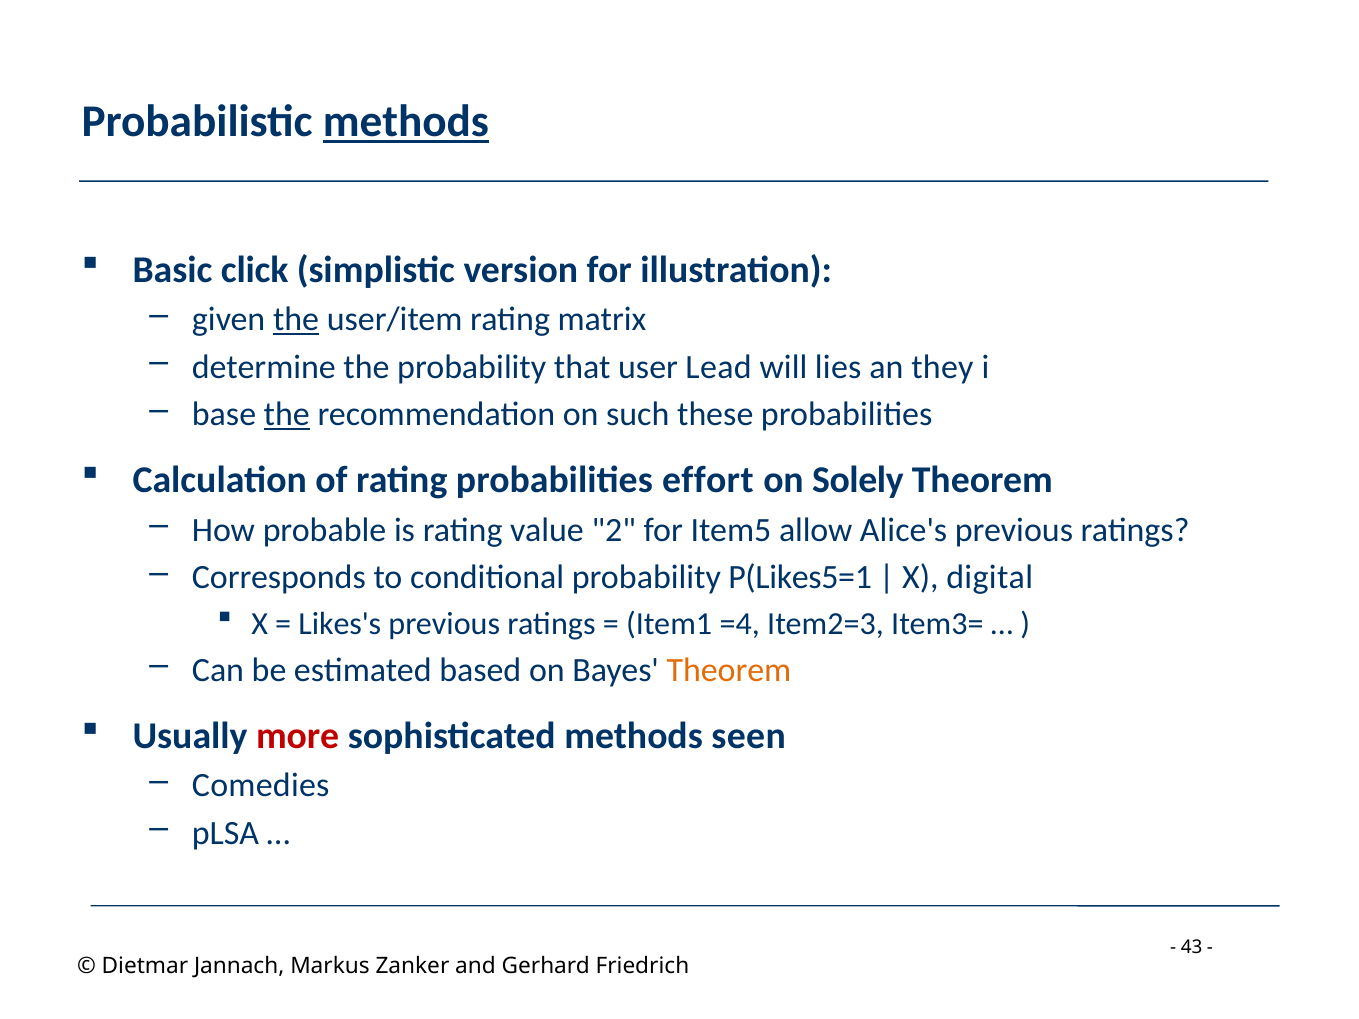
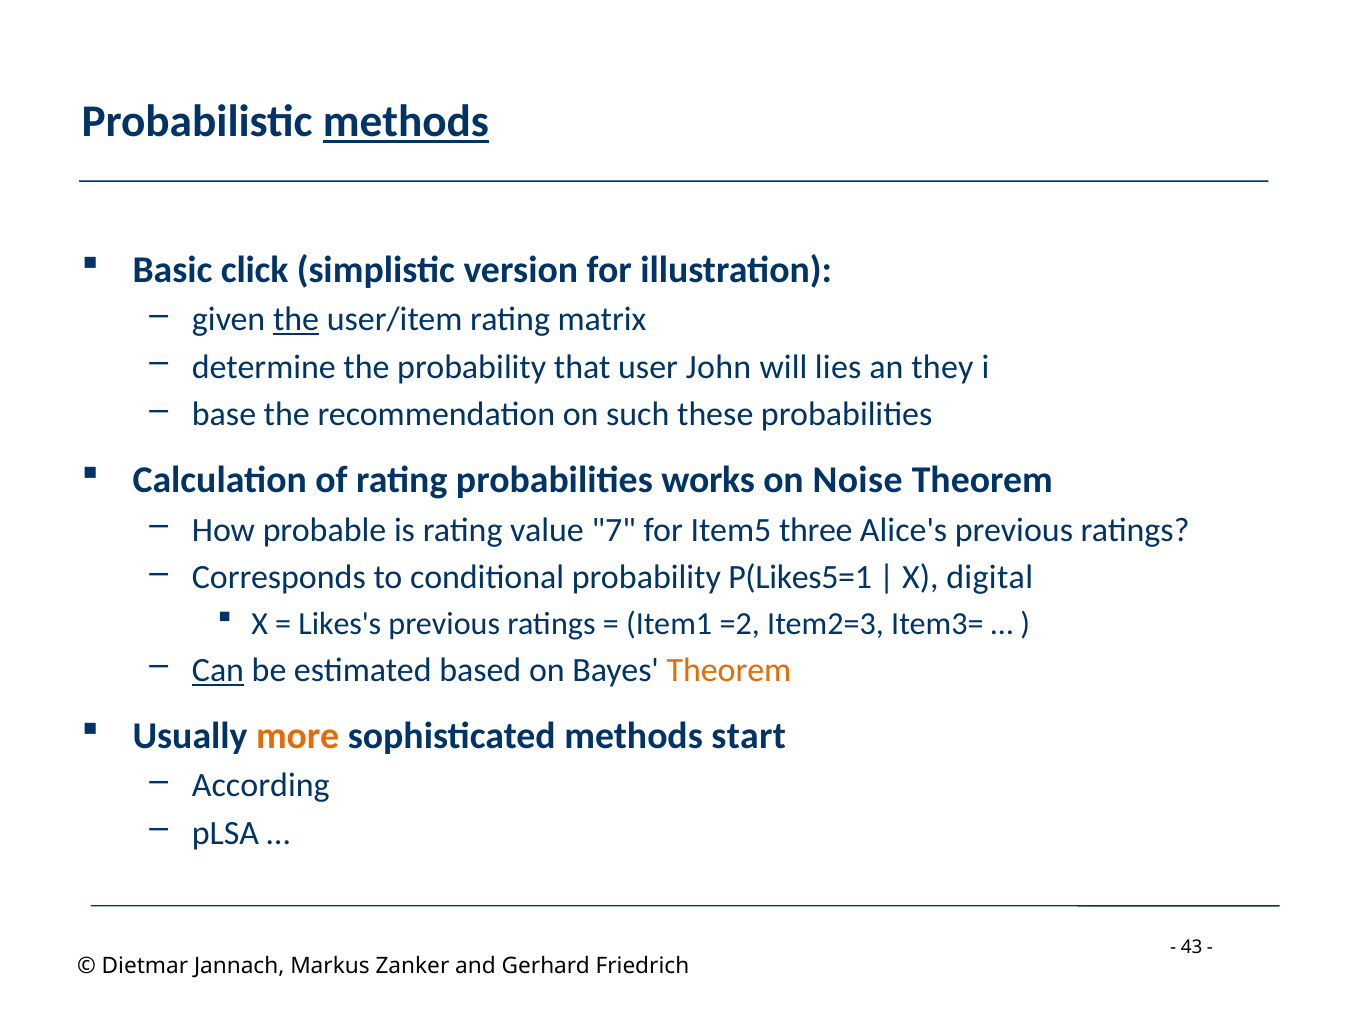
Lead: Lead -> John
the at (287, 415) underline: present -> none
effort: effort -> works
Solely: Solely -> Noise
2: 2 -> 7
allow: allow -> three
=4: =4 -> =2
Can underline: none -> present
more colour: red -> orange
seen: seen -> start
Comedies: Comedies -> According
